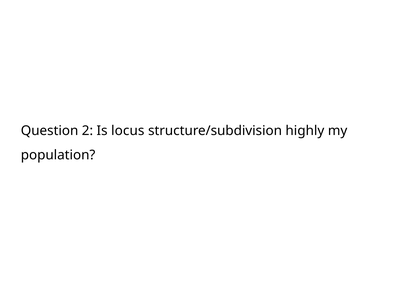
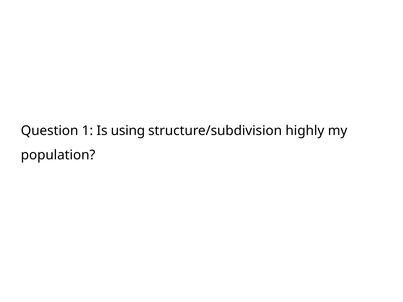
2: 2 -> 1
locus: locus -> using
